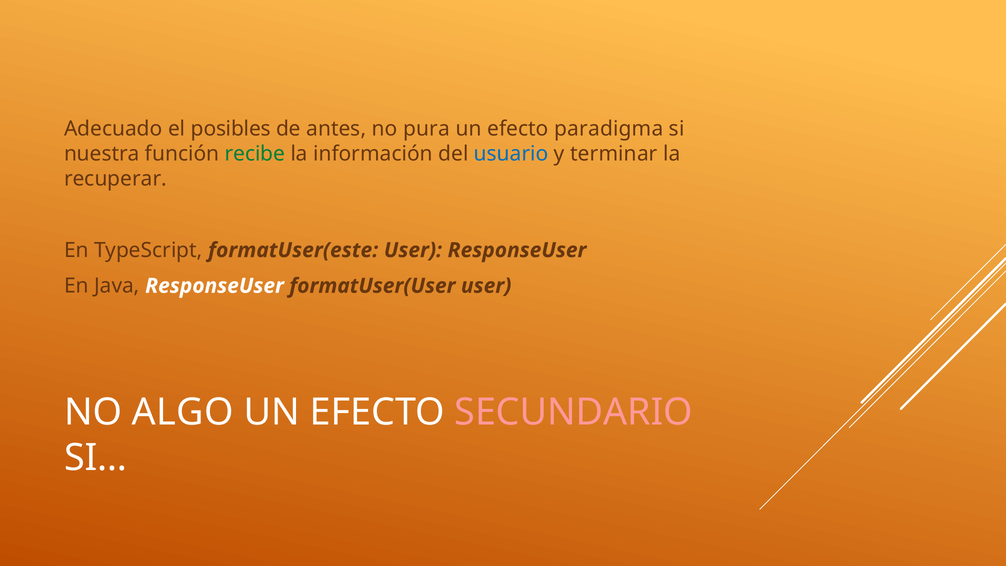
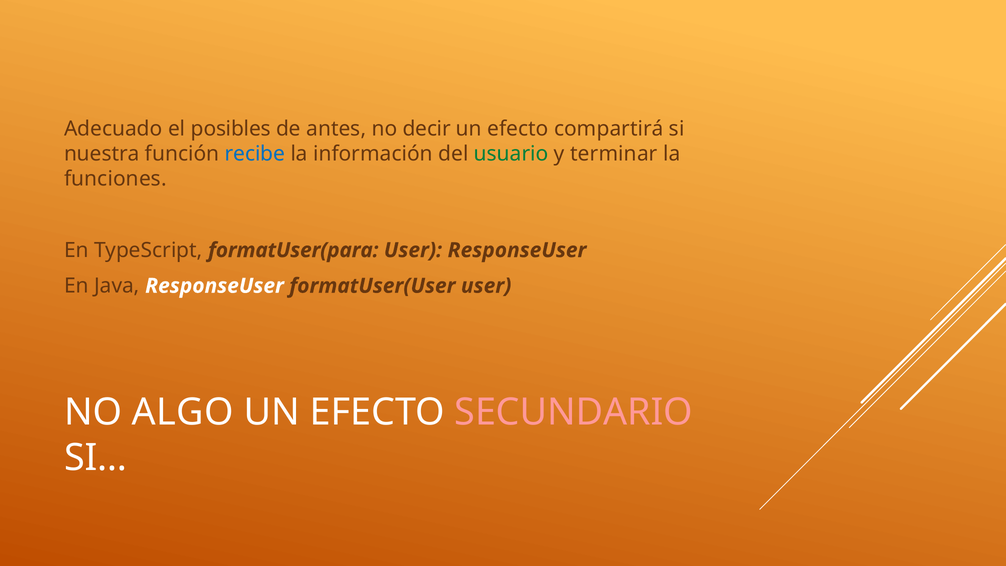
pura: pura -> decir
paradigma: paradigma -> compartirá
recibe colour: green -> blue
usuario colour: blue -> green
recuperar: recuperar -> funciones
formatUser(este: formatUser(este -> formatUser(para
